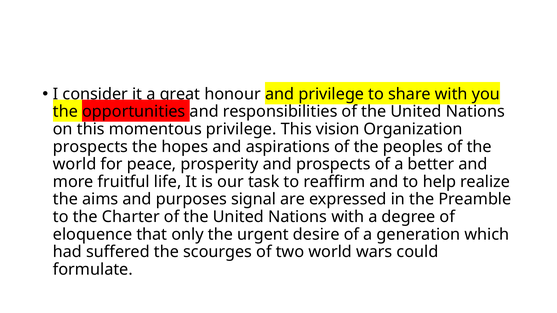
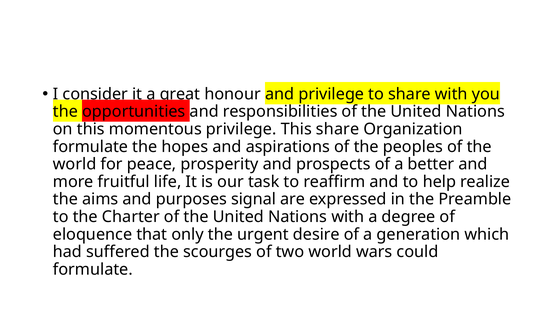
This vision: vision -> share
prospects at (90, 147): prospects -> formulate
